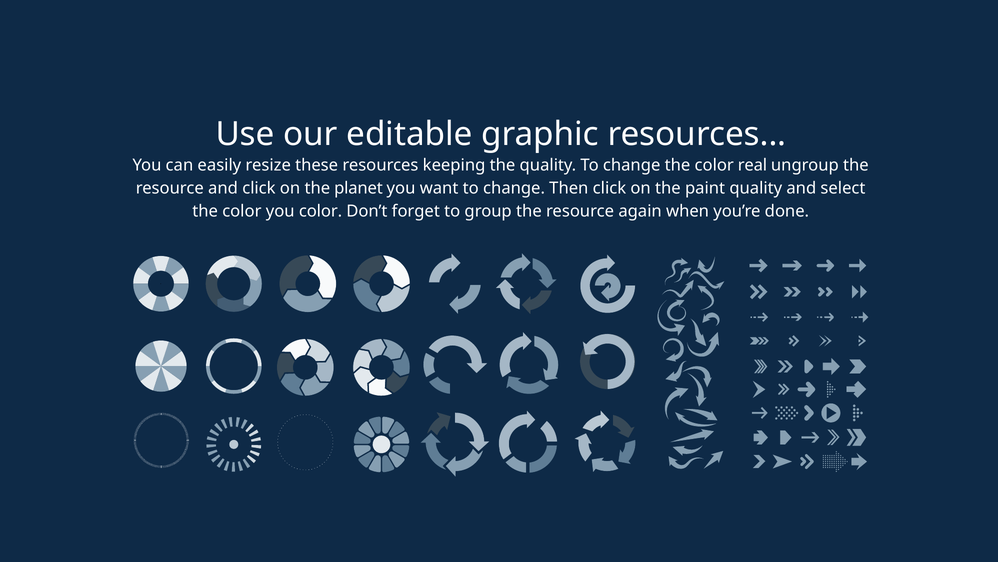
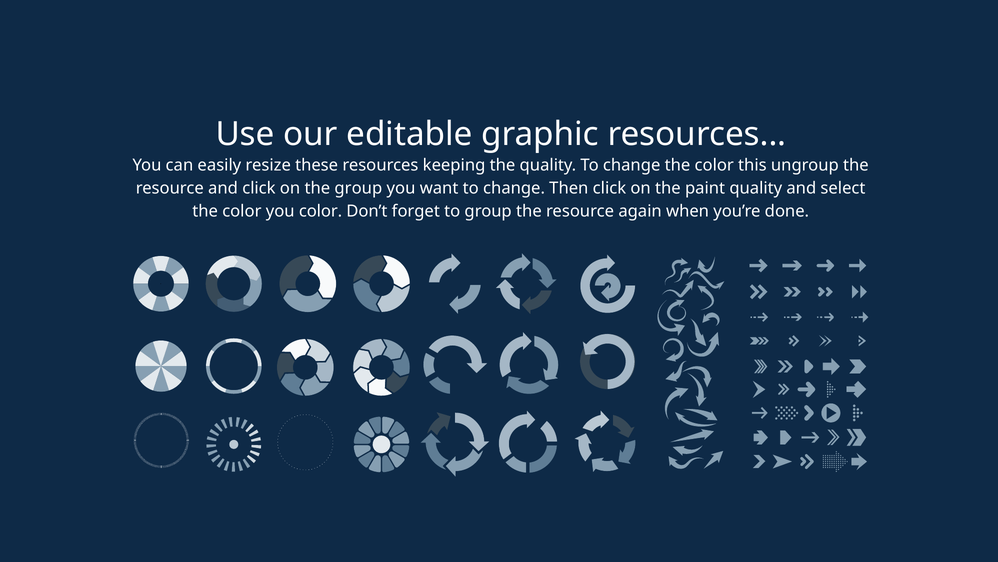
real: real -> this
the planet: planet -> group
